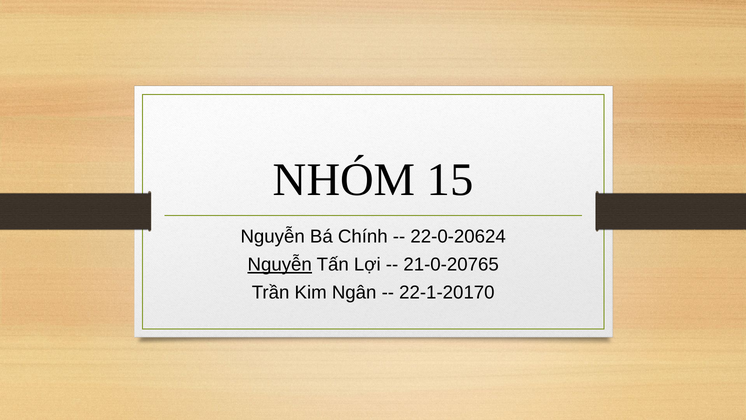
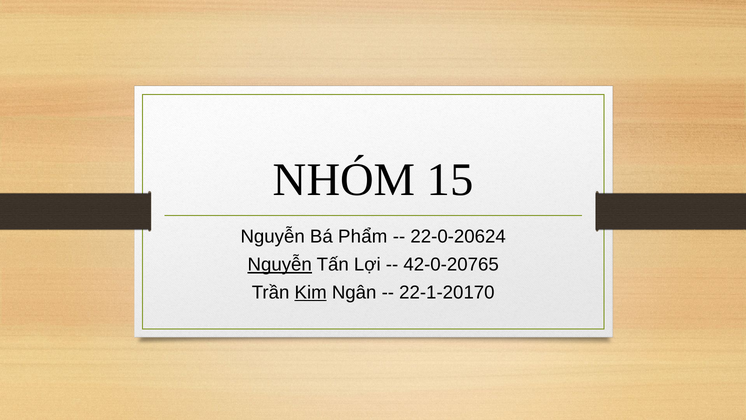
Chính: Chính -> Phẩm
21-0-20765: 21-0-20765 -> 42-0-20765
Kim underline: none -> present
